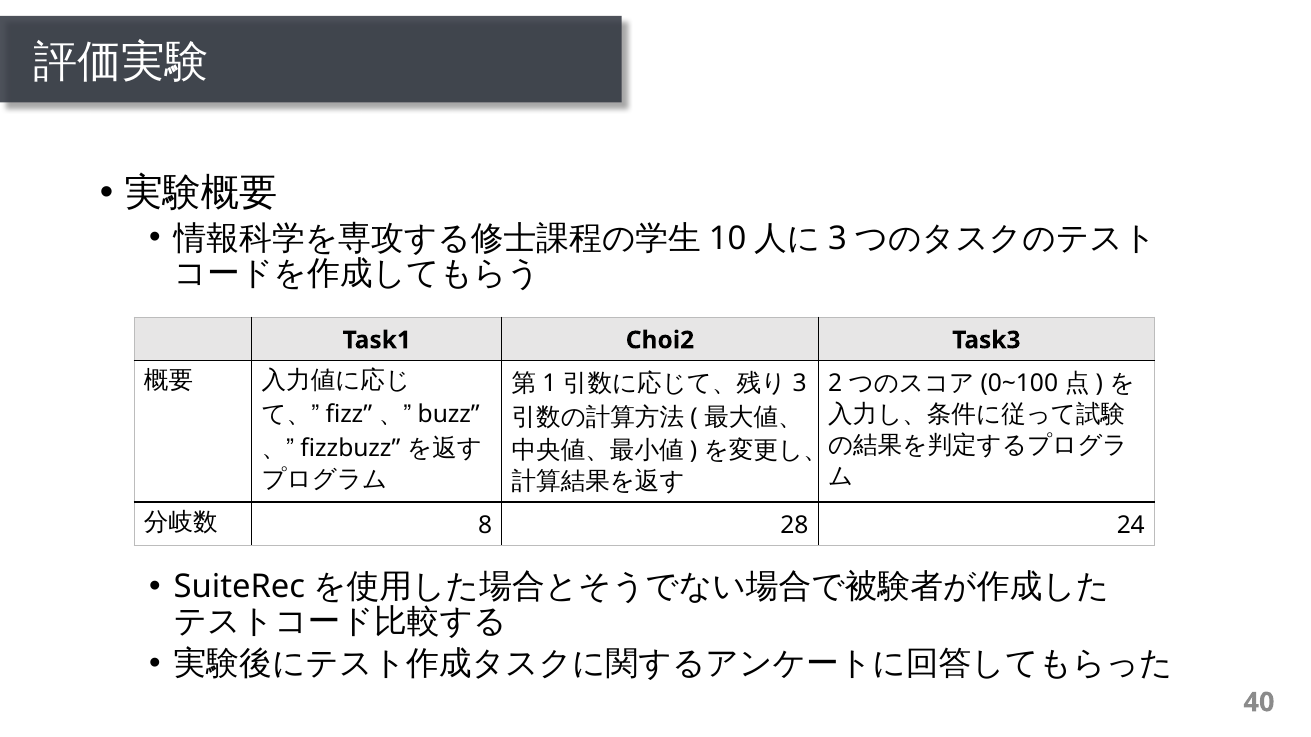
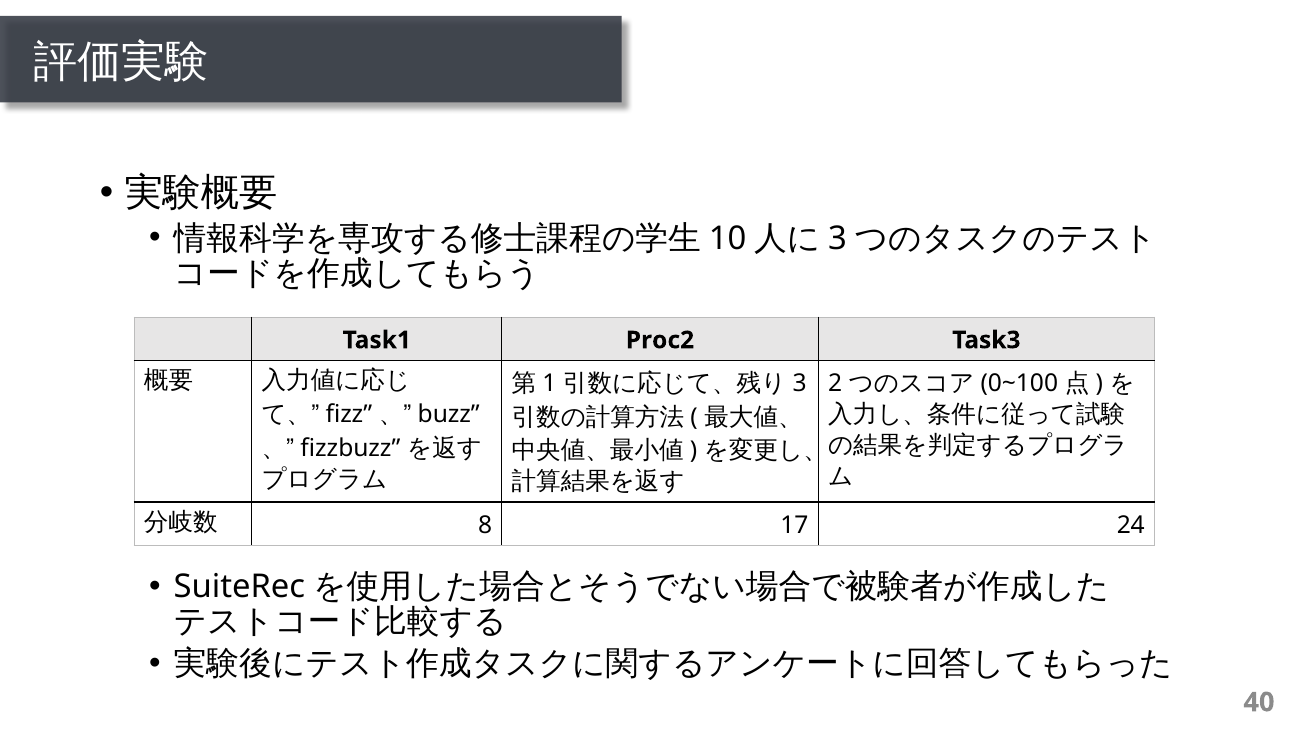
Choi2: Choi2 -> Proc2
28: 28 -> 17
